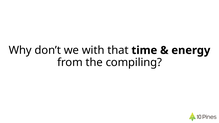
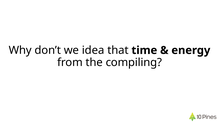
with: with -> idea
